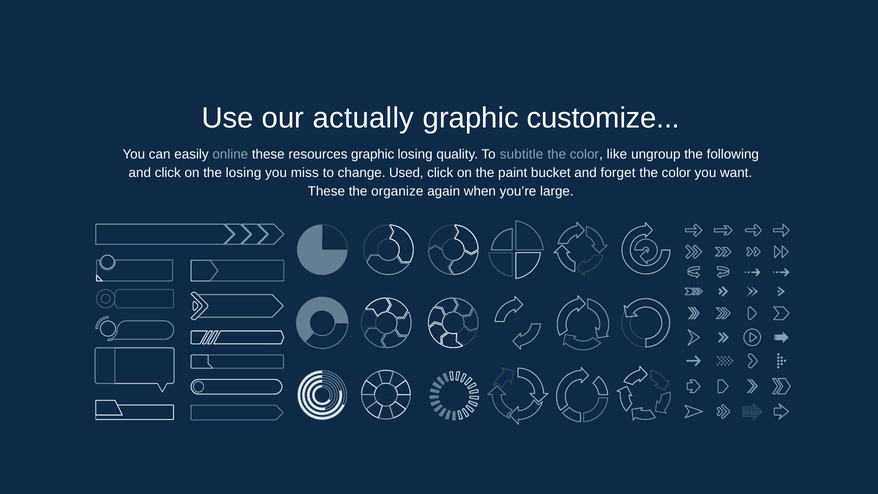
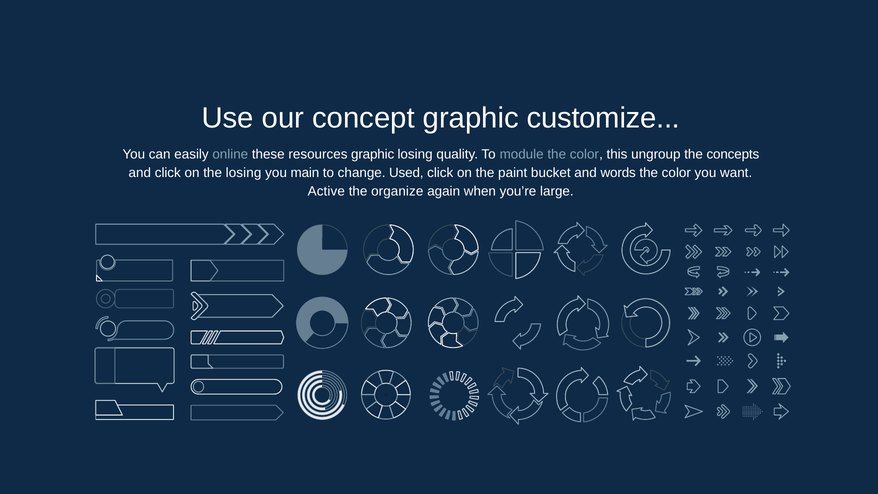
actually: actually -> concept
subtitle: subtitle -> module
like: like -> this
following: following -> concepts
miss: miss -> main
forget: forget -> words
These at (326, 191): These -> Active
